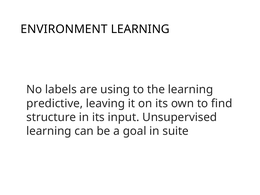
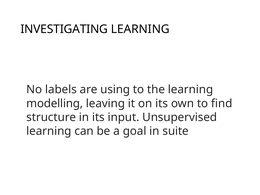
ENVIRONMENT: ENVIRONMENT -> INVESTIGATING
predictive: predictive -> modelling
